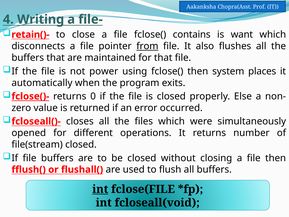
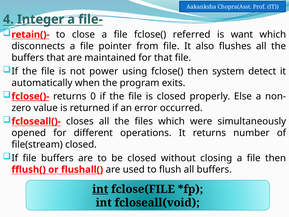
Writing: Writing -> Integer
contains: contains -> referred
from underline: present -> none
places: places -> detect
